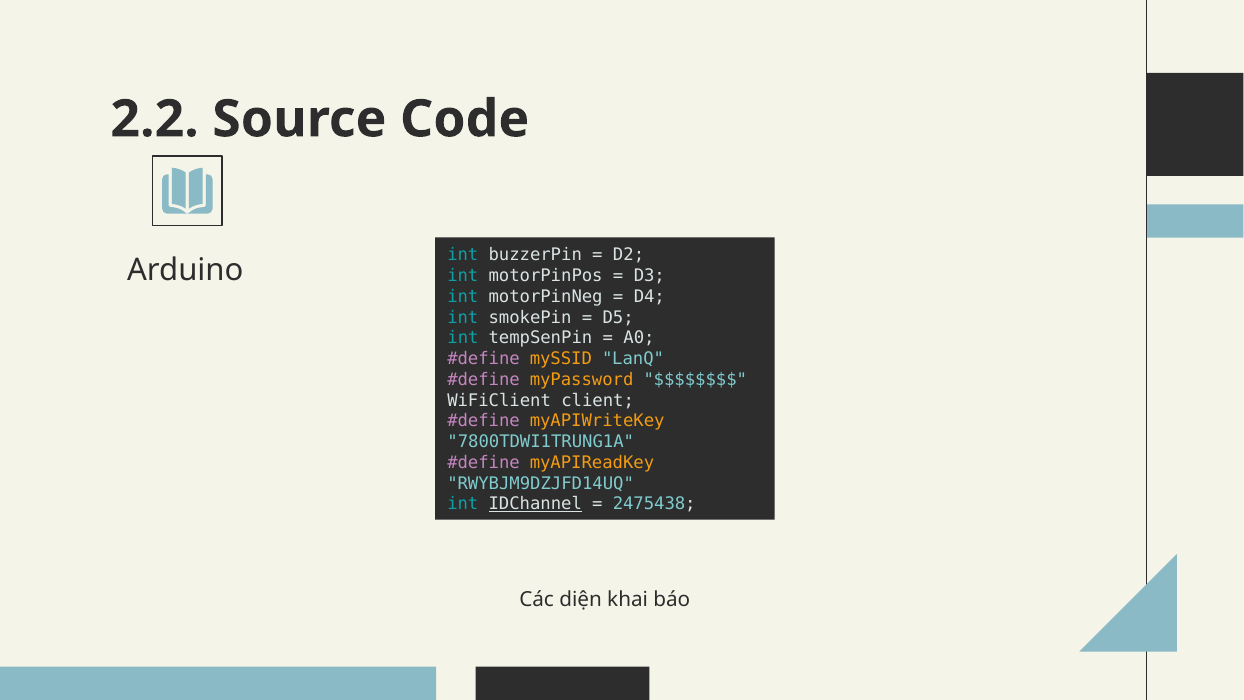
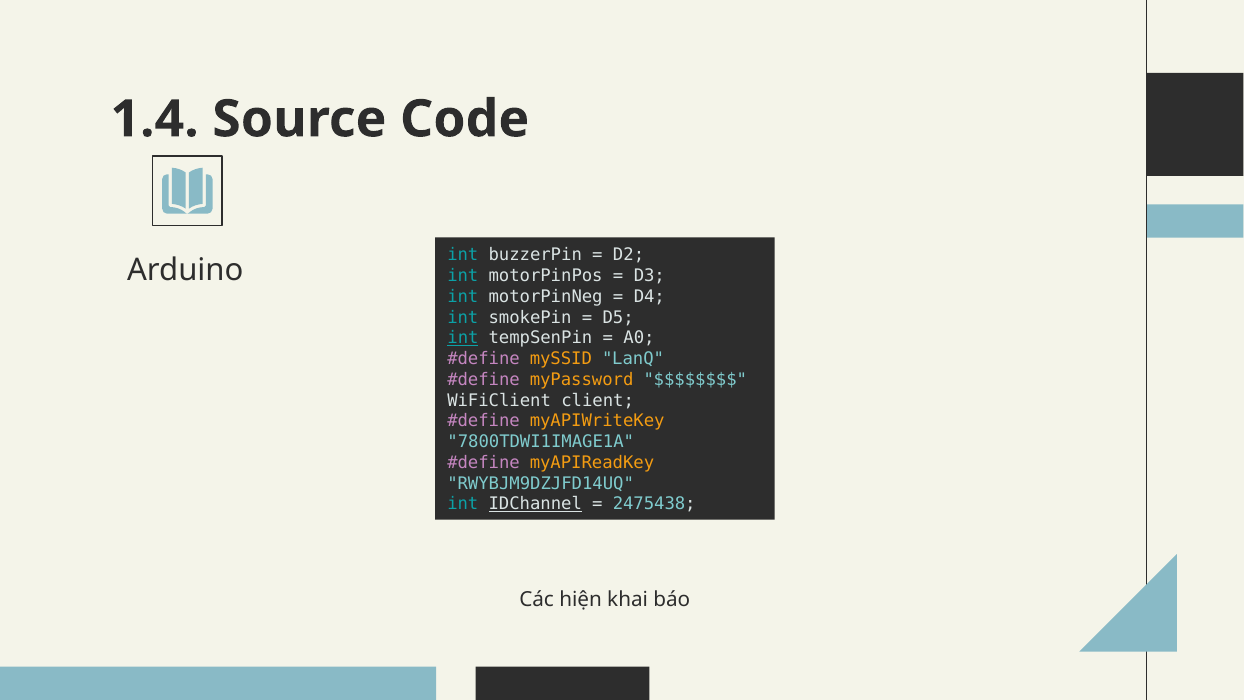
2.2: 2.2 -> 1.4
int at (463, 338) underline: none -> present
7800TDWI1TRUNG1A: 7800TDWI1TRUNG1A -> 7800TDWI1IMAGE1A
diện: diện -> hiện
